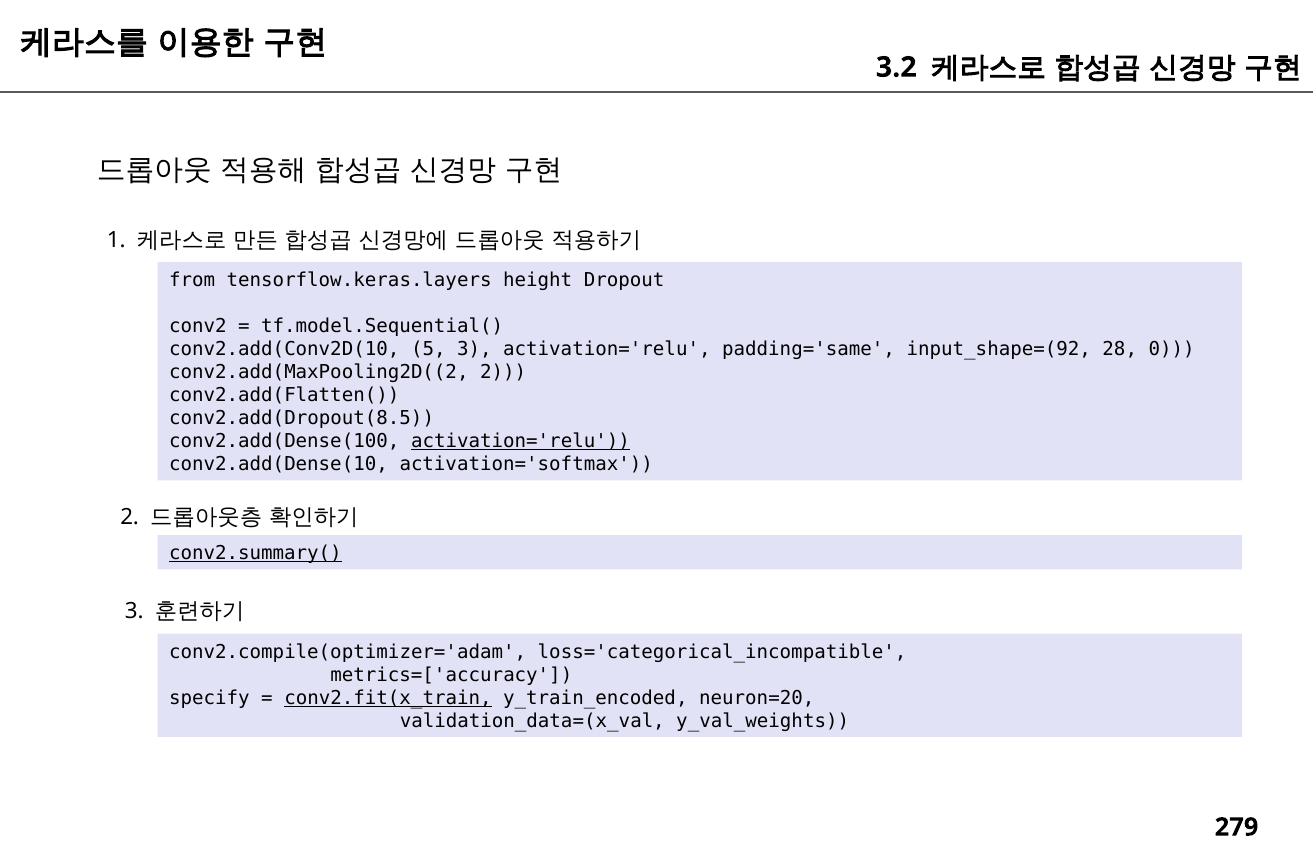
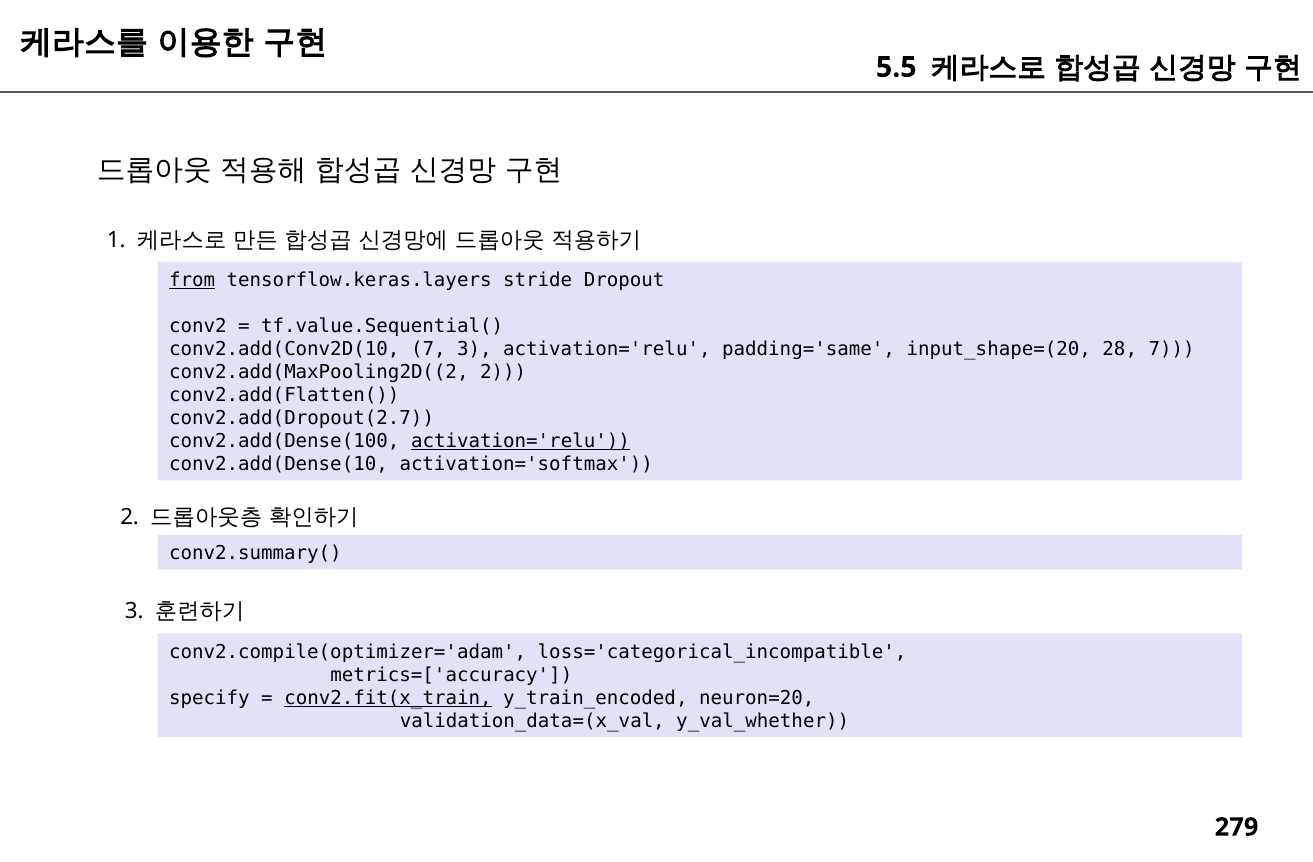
3.2: 3.2 -> 5.5
from underline: none -> present
height: height -> stride
tf.model.Sequential(: tf.model.Sequential( -> tf.value.Sequential(
conv2.add(Conv2D(10 5: 5 -> 7
input_shape=(92: input_shape=(92 -> input_shape=(20
28 0: 0 -> 7
conv2.add(Dropout(8.5: conv2.add(Dropout(8.5 -> conv2.add(Dropout(2.7
conv2.summary( underline: present -> none
y_val_weights: y_val_weights -> y_val_whether
